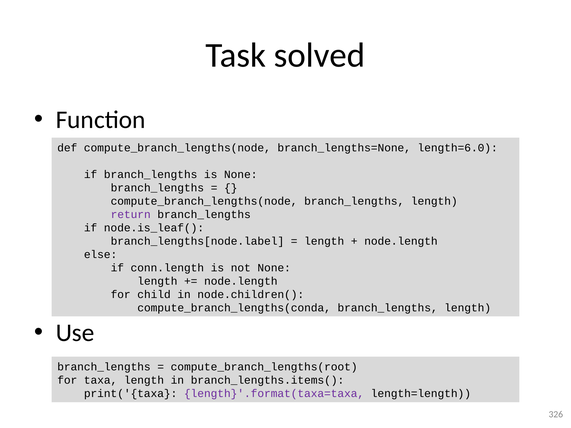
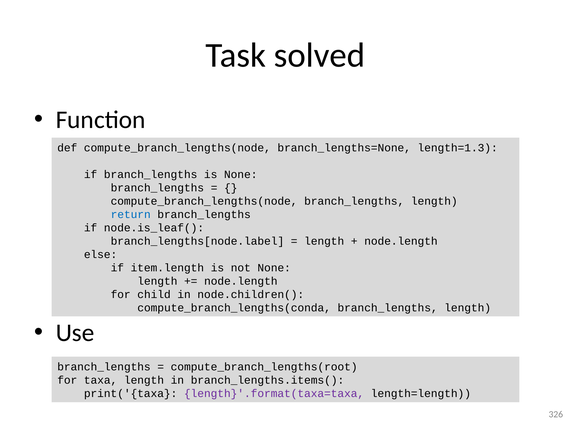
length=6.0: length=6.0 -> length=1.3
return colour: purple -> blue
conn.length: conn.length -> item.length
